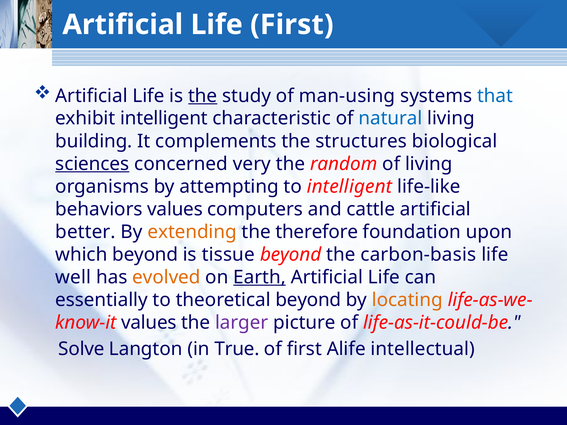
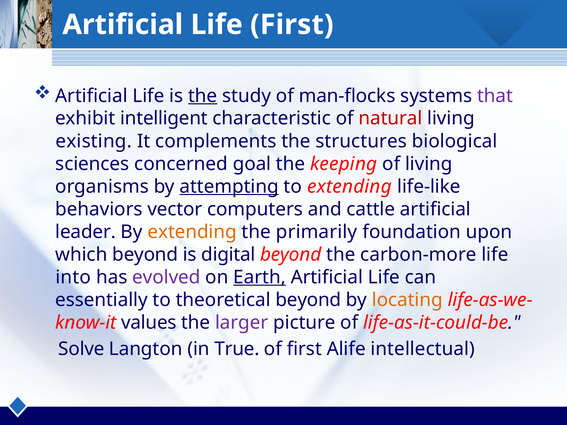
man-using: man-using -> man-flocks
that colour: blue -> purple
natural colour: blue -> red
building: building -> existing
sciences underline: present -> none
very: very -> goal
random: random -> keeping
attempting underline: none -> present
to intelligent: intelligent -> extending
behaviors values: values -> vector
better: better -> leader
therefore: therefore -> primarily
tissue: tissue -> digital
carbon-basis: carbon-basis -> carbon-more
well: well -> into
evolved colour: orange -> purple
